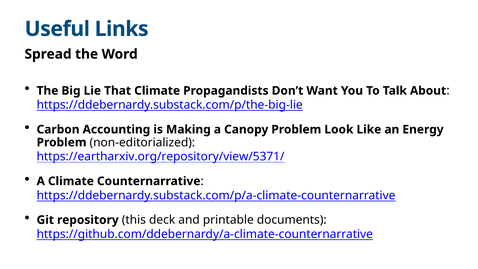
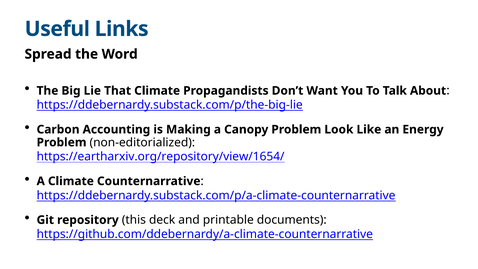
https://eartharxiv.org/repository/view/5371/: https://eartharxiv.org/repository/view/5371/ -> https://eartharxiv.org/repository/view/1654/
